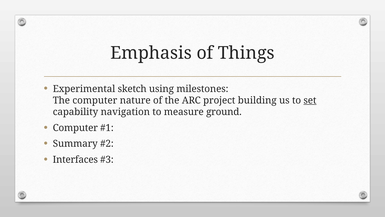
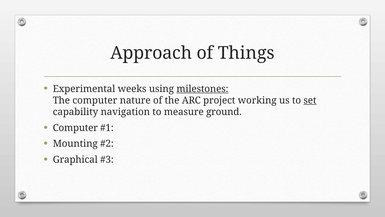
Emphasis: Emphasis -> Approach
sketch: sketch -> weeks
milestones underline: none -> present
building: building -> working
Summary: Summary -> Mounting
Interfaces: Interfaces -> Graphical
